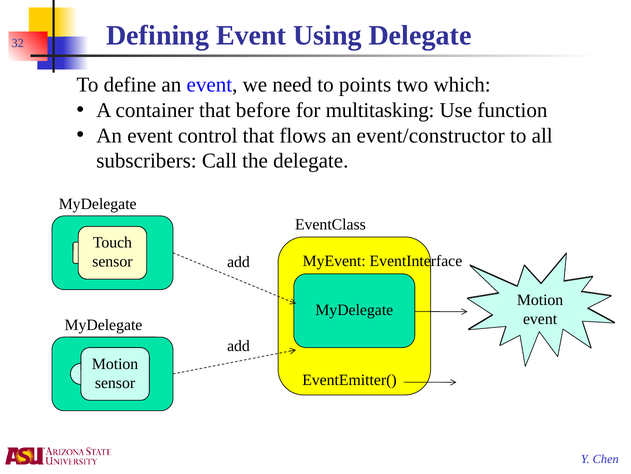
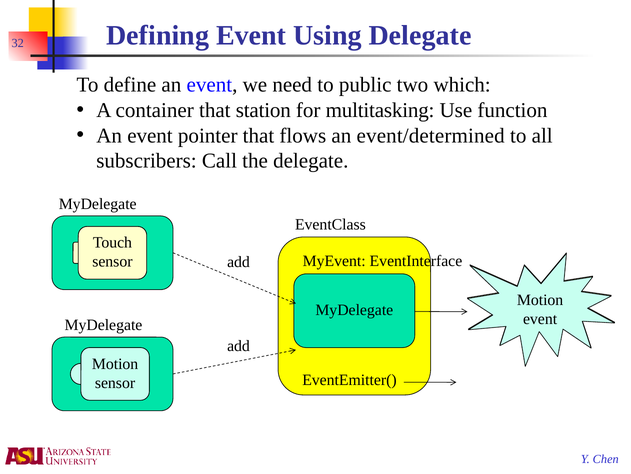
points: points -> public
before: before -> station
control: control -> pointer
event/constructor: event/constructor -> event/determined
